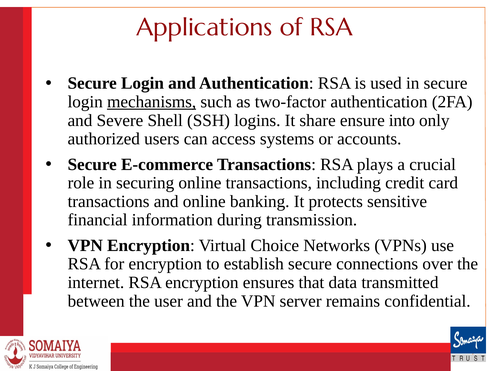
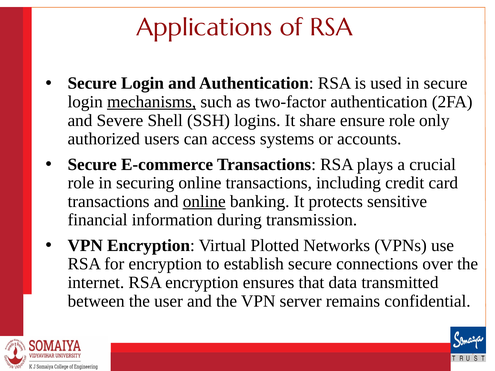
ensure into: into -> role
online at (204, 202) underline: none -> present
Choice: Choice -> Plotted
